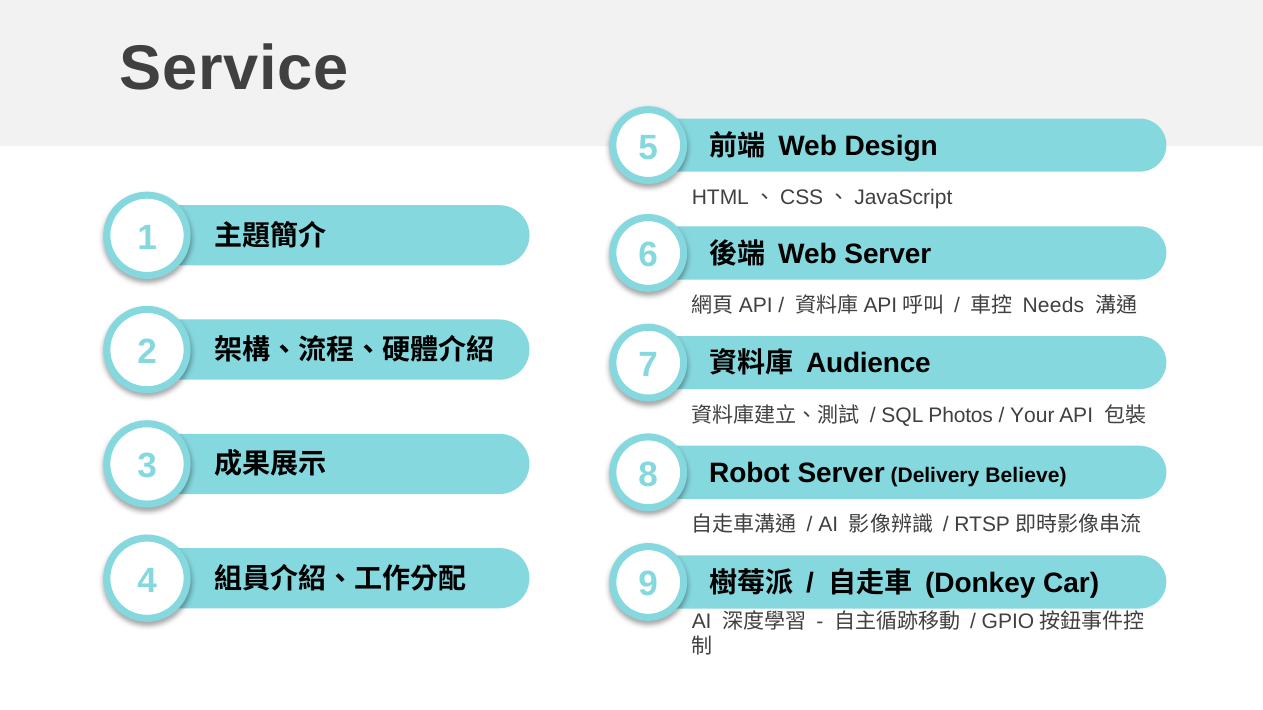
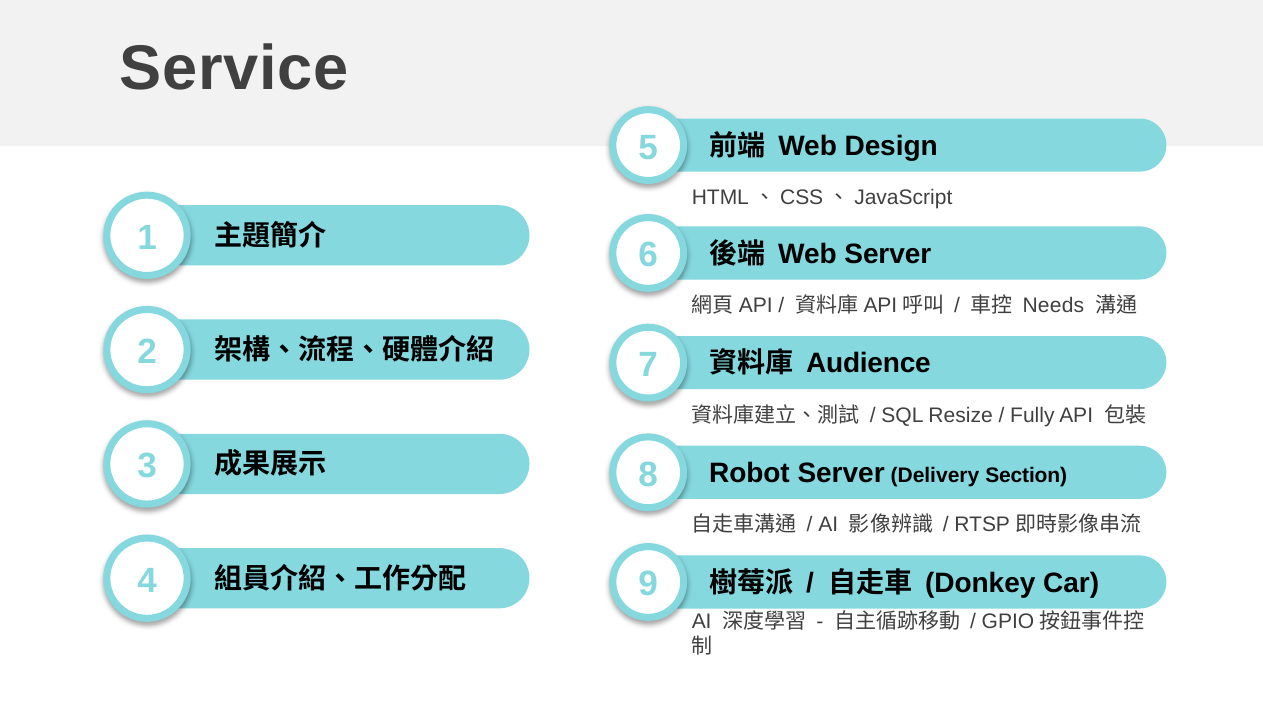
Photos: Photos -> Resize
Your: Your -> Fully
Believe: Believe -> Section
